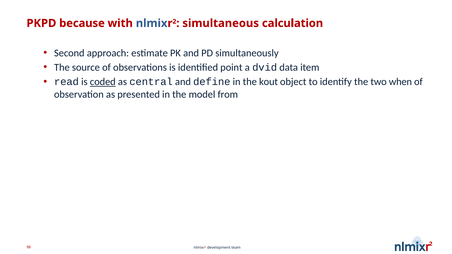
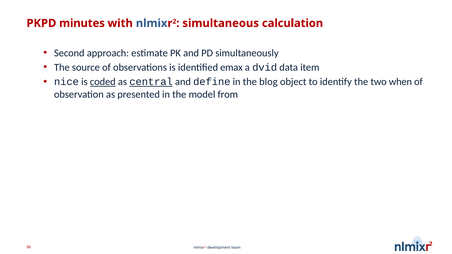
because: because -> minutes
point: point -> emax
read: read -> nice
central underline: none -> present
kout: kout -> blog
